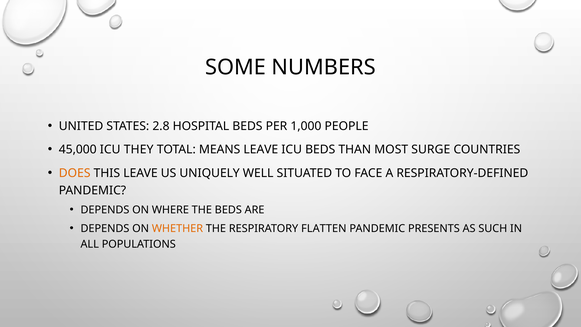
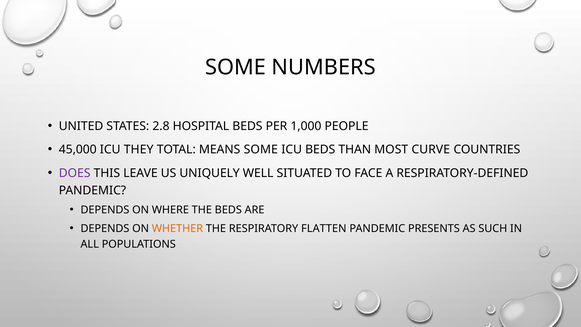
MEANS LEAVE: LEAVE -> SOME
SURGE: SURGE -> CURVE
DOES colour: orange -> purple
